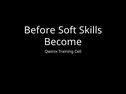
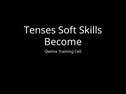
Before: Before -> Tenses
